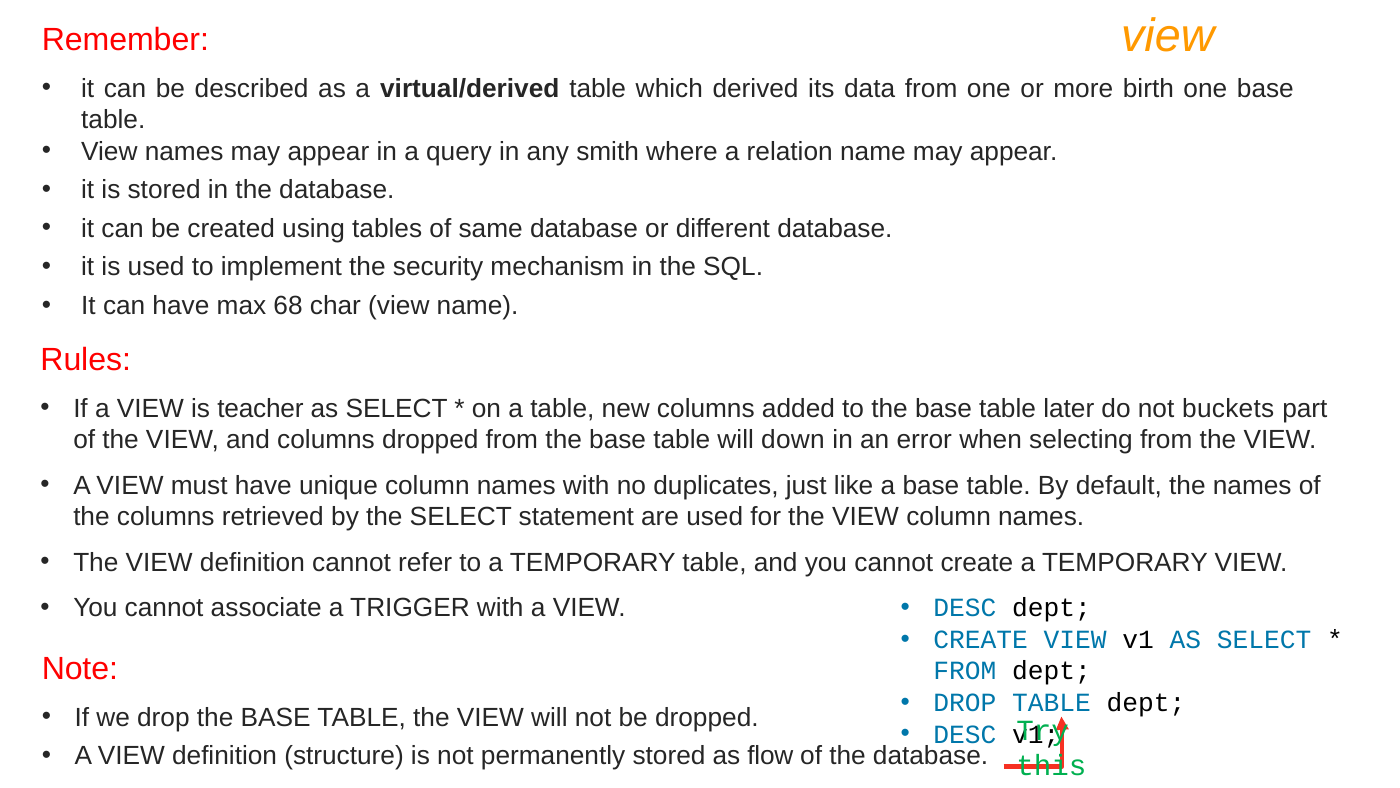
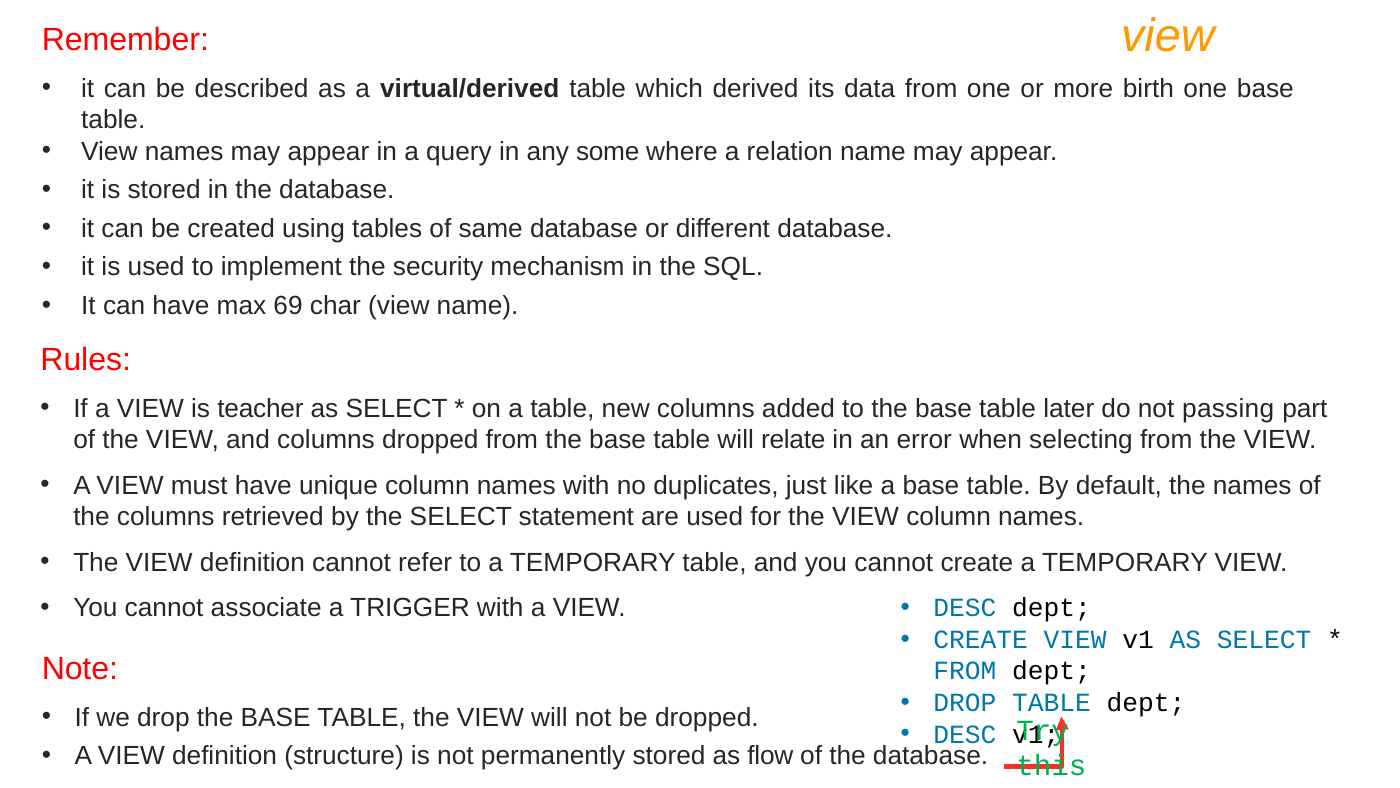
smith: smith -> some
68: 68 -> 69
buckets: buckets -> passing
down: down -> relate
